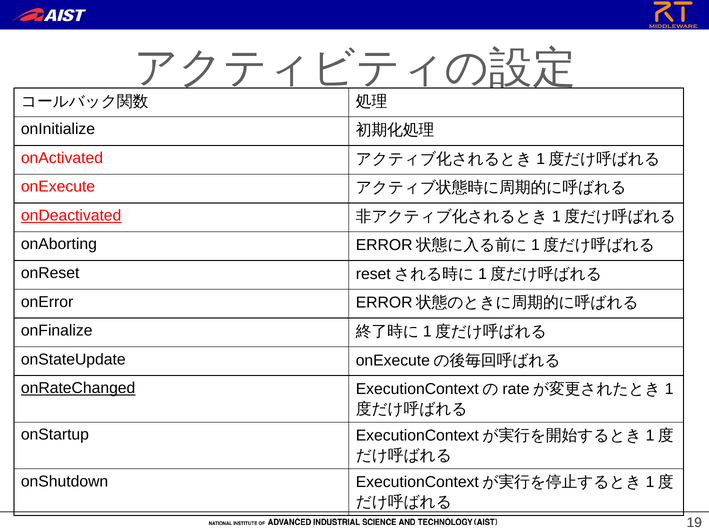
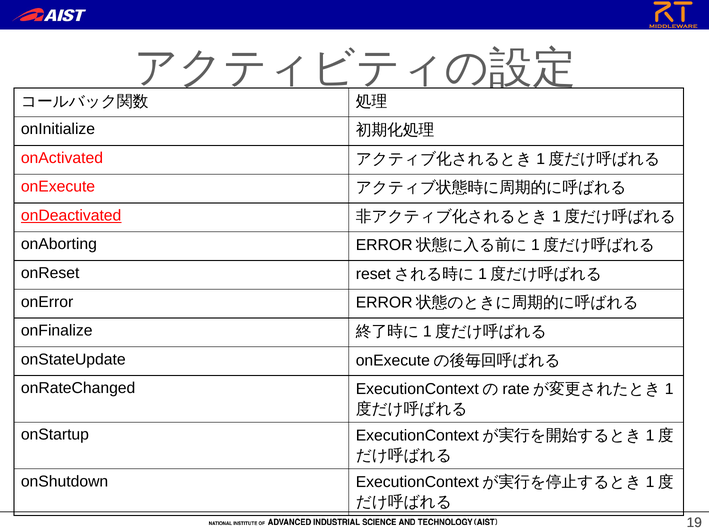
onRateChanged underline: present -> none
